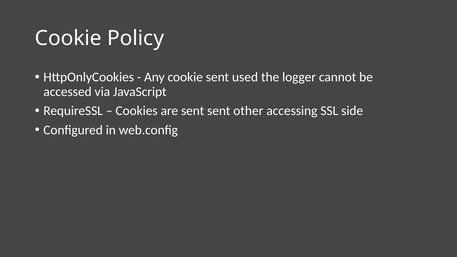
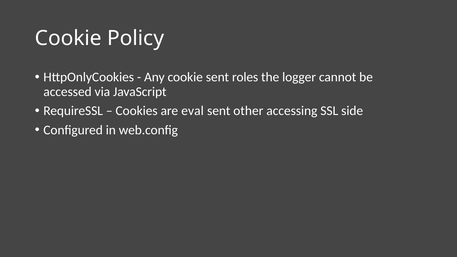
used: used -> roles
are sent: sent -> eval
